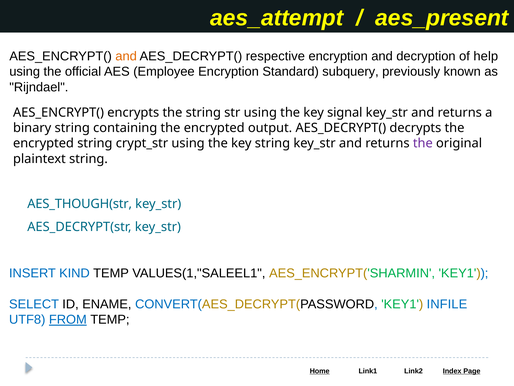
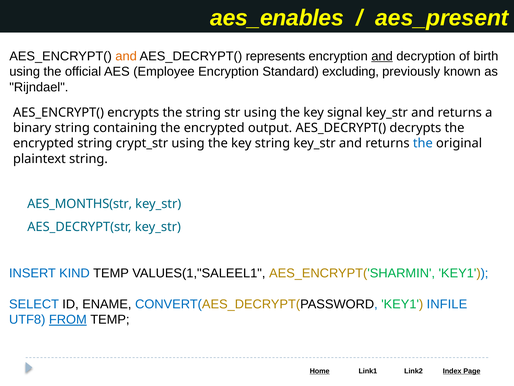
aes_attempt: aes_attempt -> aes_enables
respective: respective -> represents
and at (382, 56) underline: none -> present
help: help -> birth
subquery: subquery -> excluding
the at (423, 143) colour: purple -> blue
AES_THOUGH(str: AES_THOUGH(str -> AES_MONTHS(str
